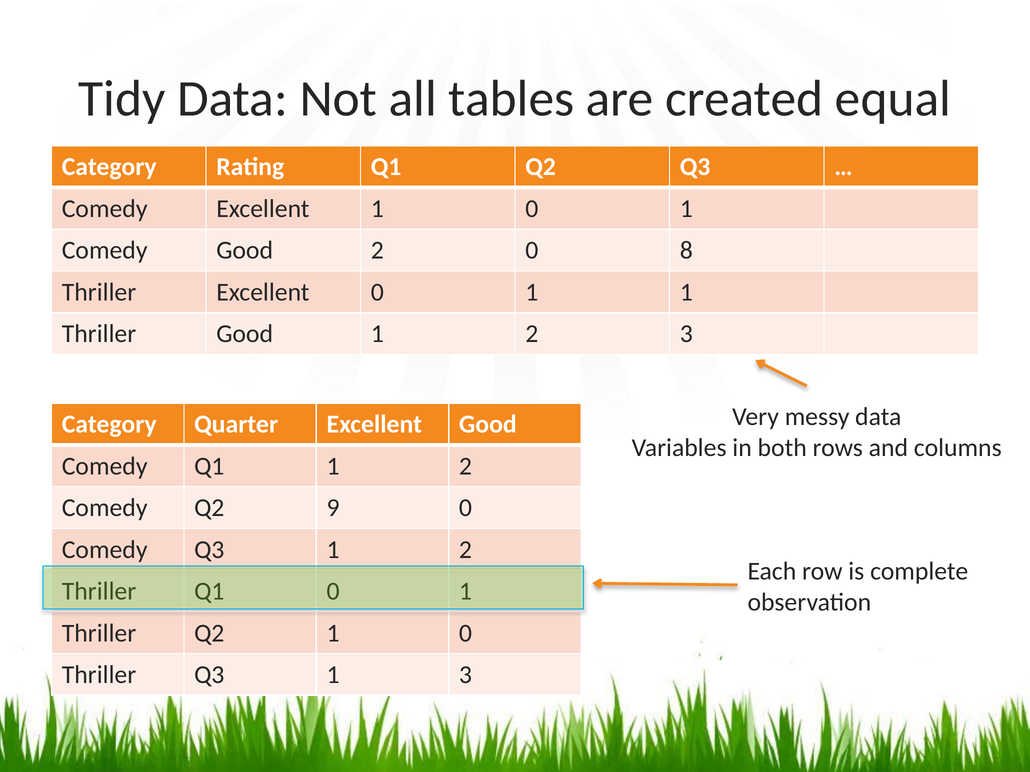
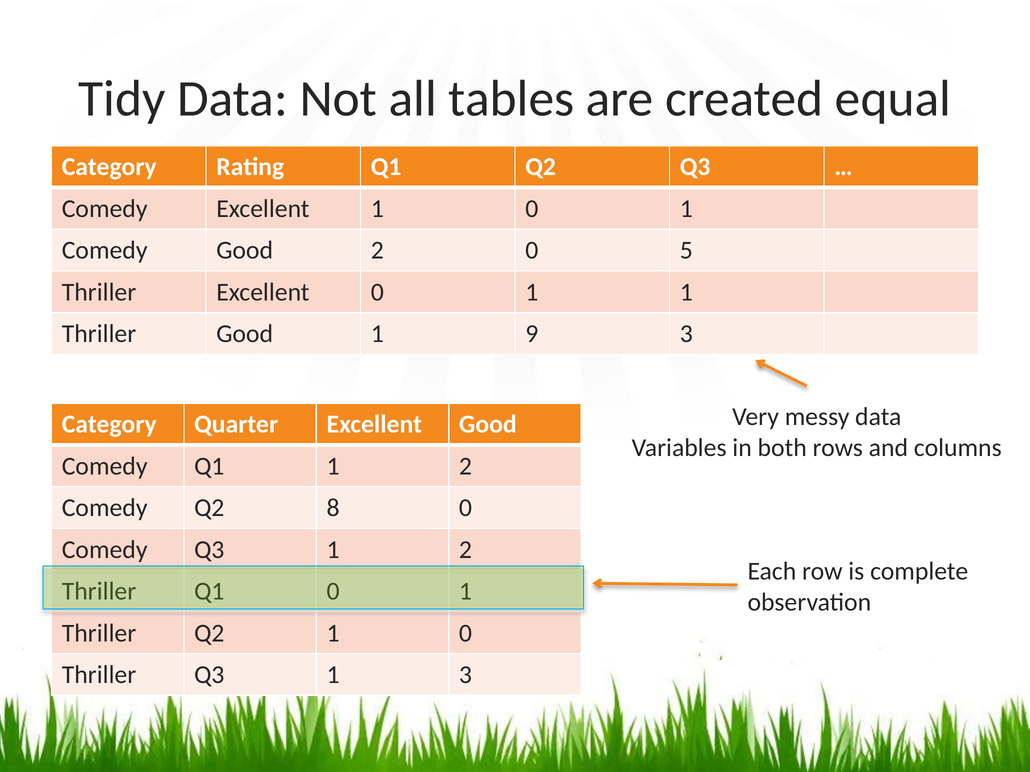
8: 8 -> 5
Good 1 2: 2 -> 9
9: 9 -> 8
